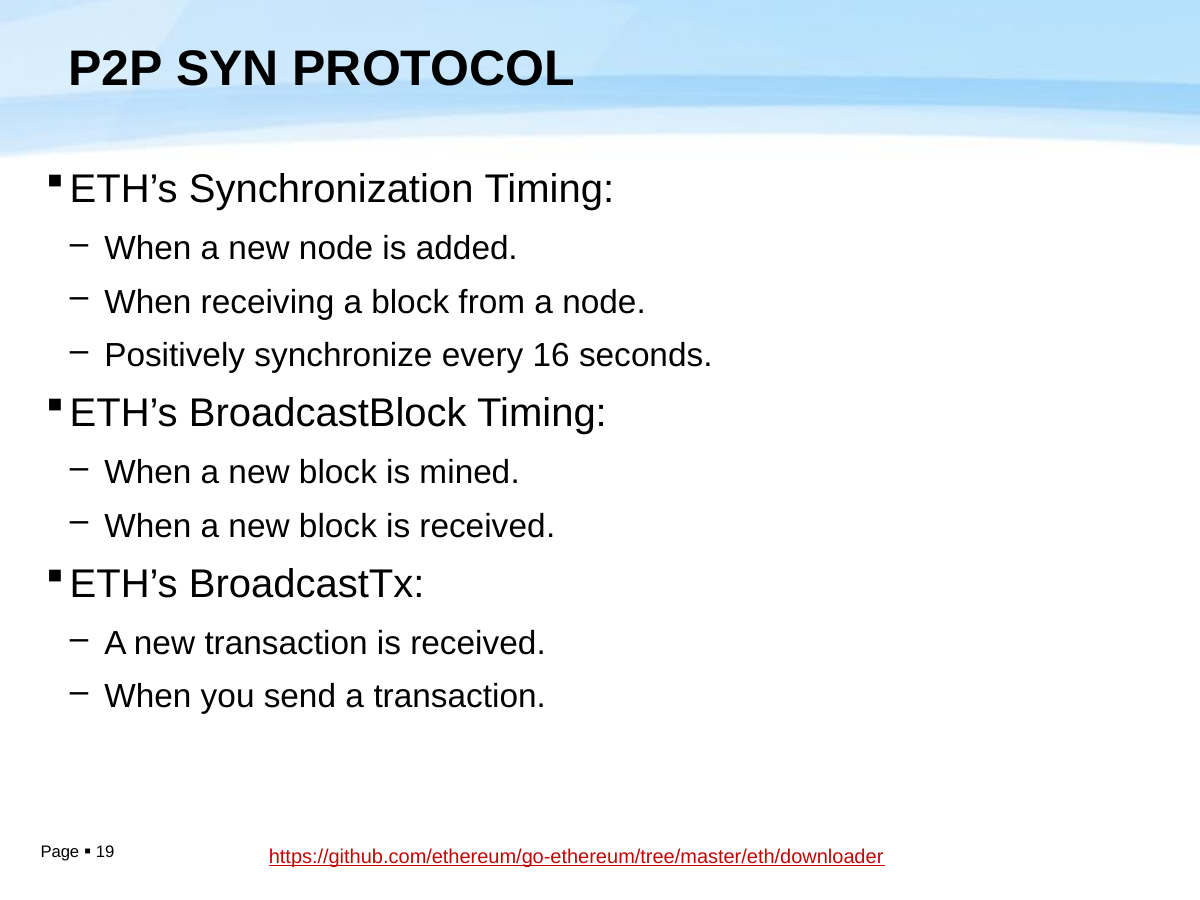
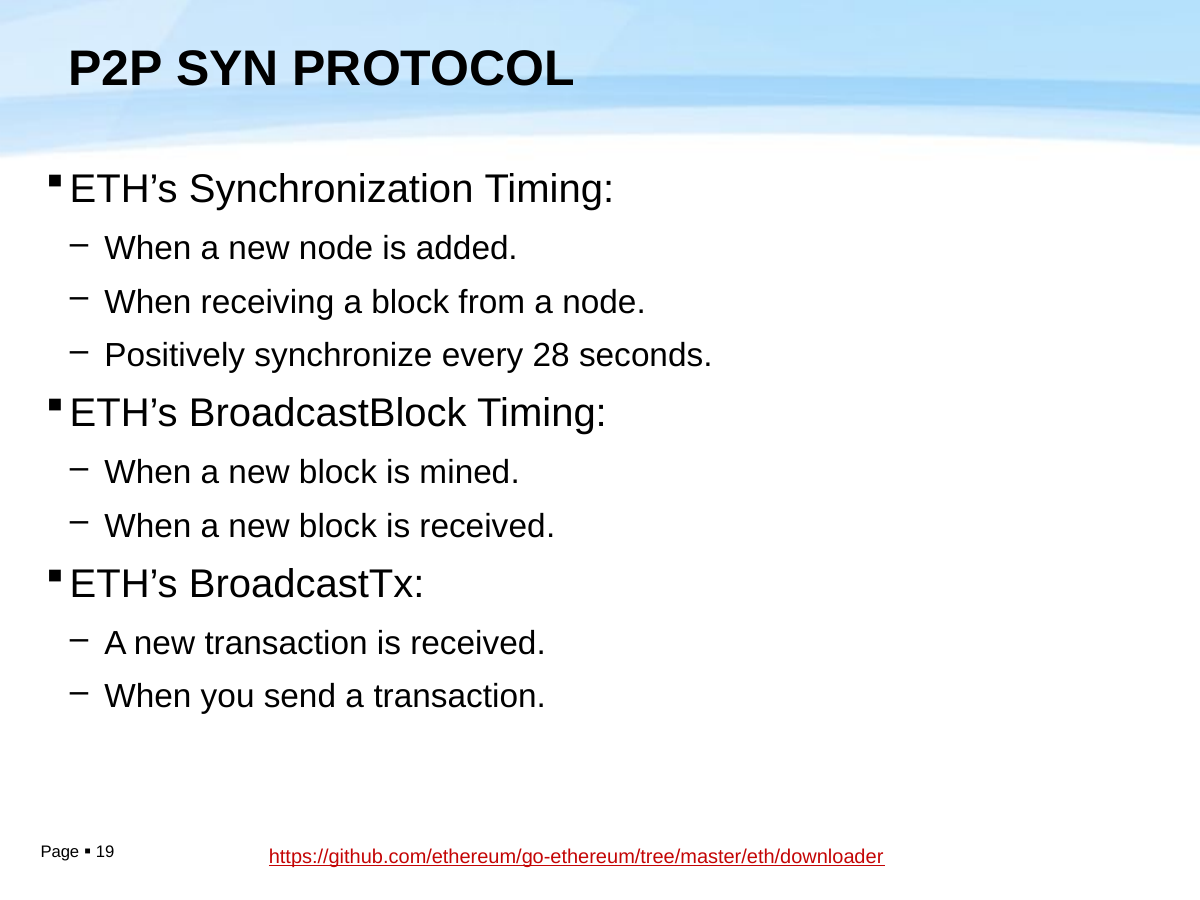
16: 16 -> 28
